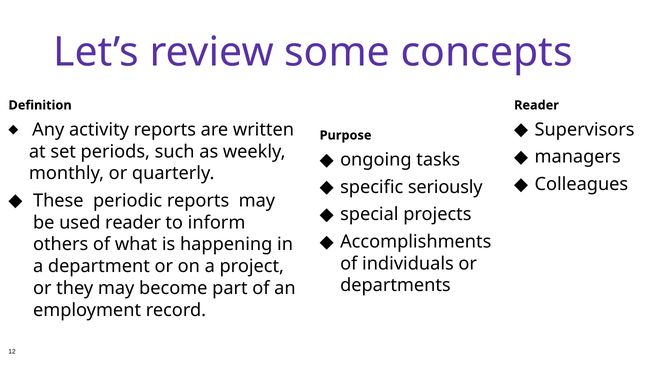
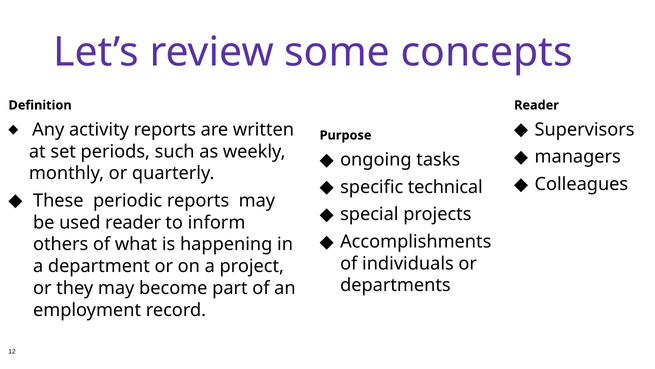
seriously: seriously -> technical
